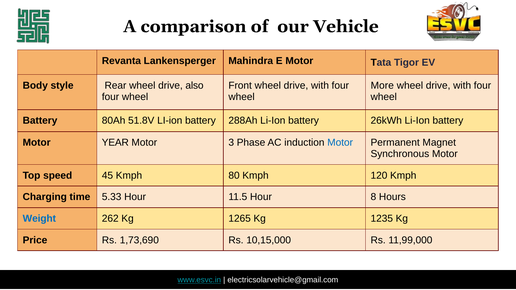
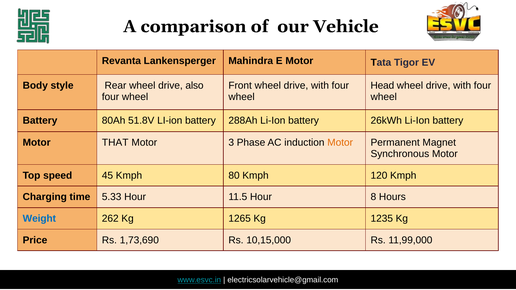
More: More -> Head
YEAR: YEAR -> THAT
Motor at (340, 143) colour: blue -> orange
